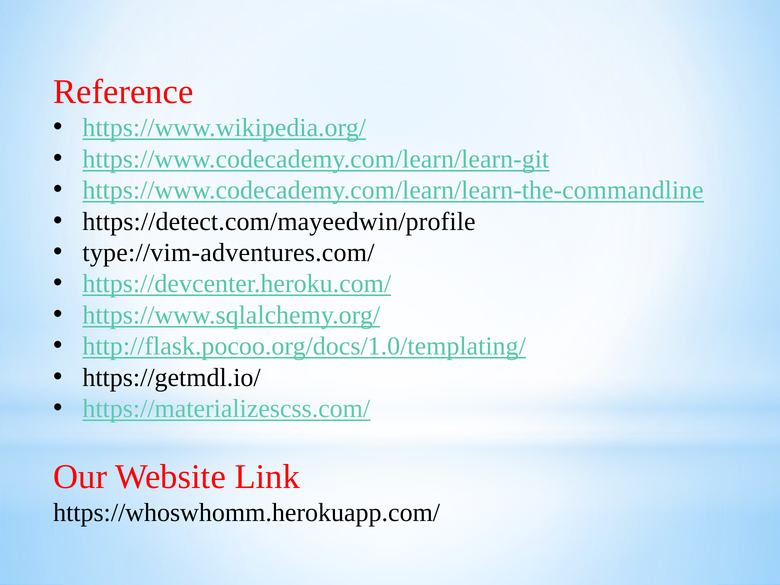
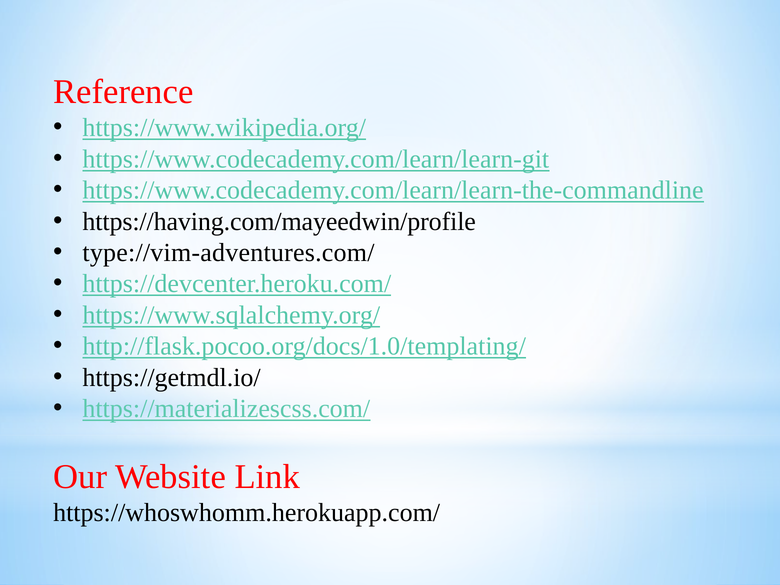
https://detect.com/mayeedwin/profile: https://detect.com/mayeedwin/profile -> https://having.com/mayeedwin/profile
